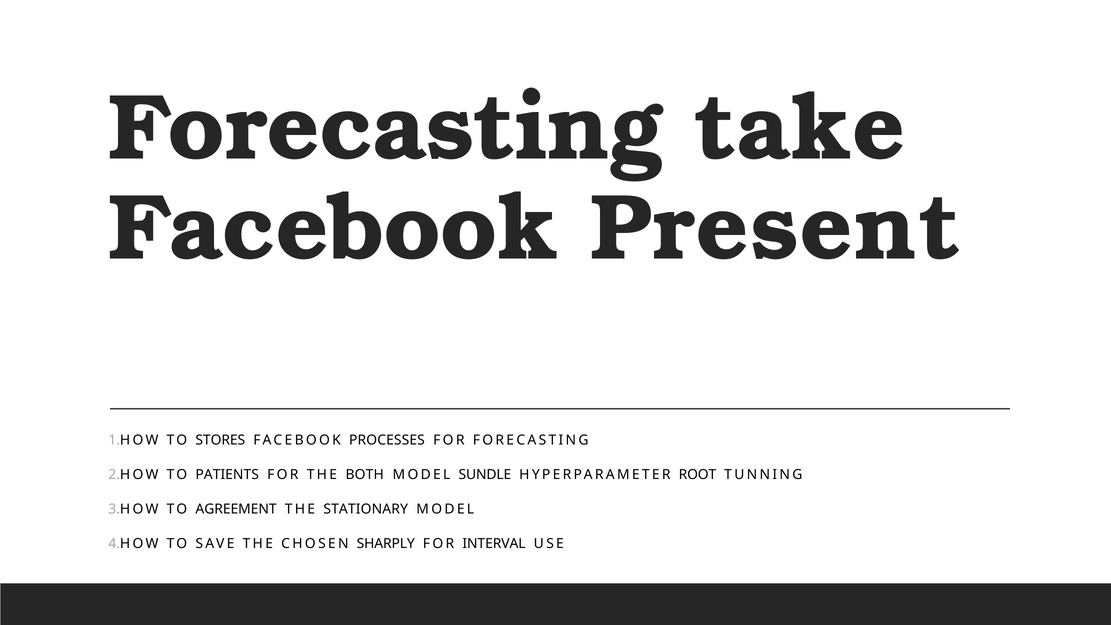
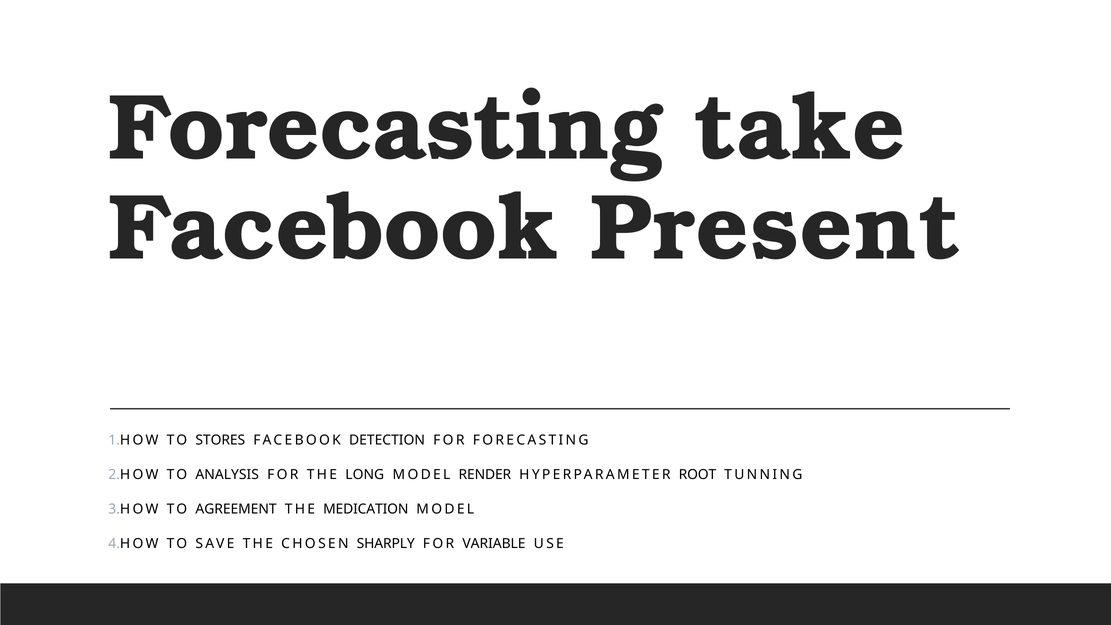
PROCESSES: PROCESSES -> DETECTION
PATIENTS: PATIENTS -> ANALYSIS
BOTH: BOTH -> LONG
SUNDLE: SUNDLE -> RENDER
STATIONARY: STATIONARY -> MEDICATION
INTERVAL: INTERVAL -> VARIABLE
